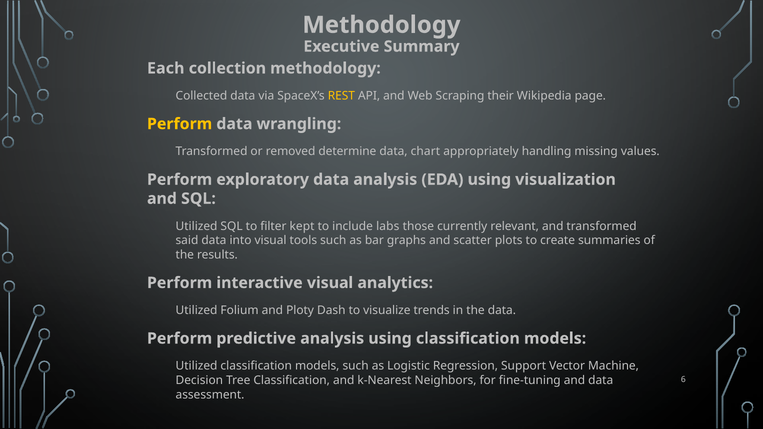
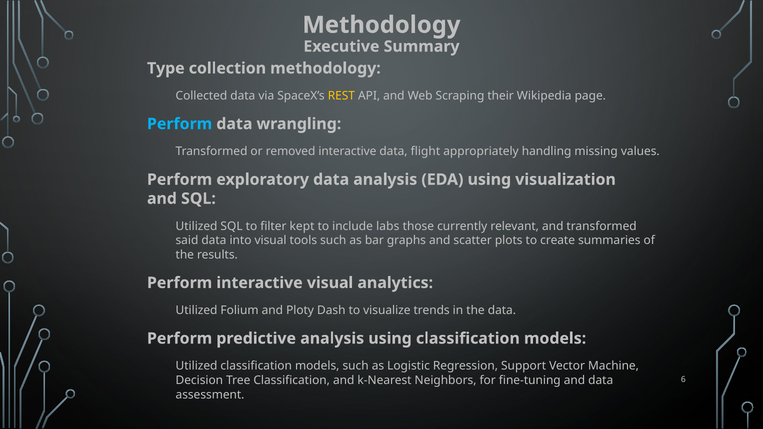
Each: Each -> Type
Perform at (180, 124) colour: yellow -> light blue
removed determine: determine -> interactive
chart: chart -> flight
